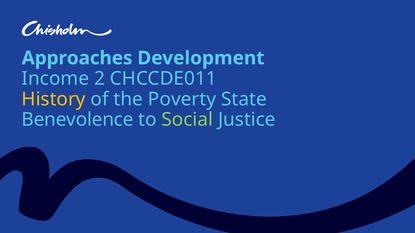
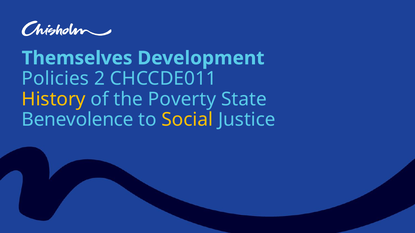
Approaches: Approaches -> Themselves
Income: Income -> Policies
Social colour: light green -> yellow
